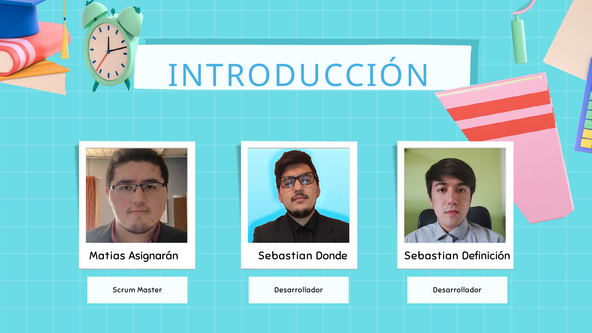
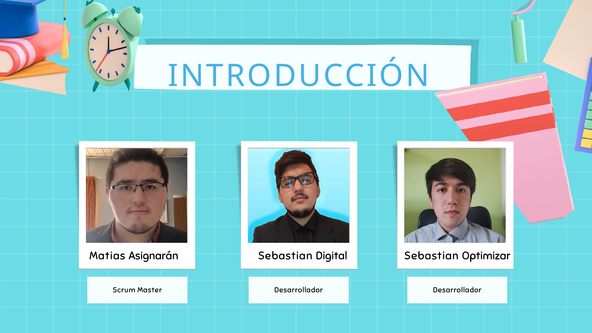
Donde: Donde -> Digital
Definición: Definición -> Optimizar
